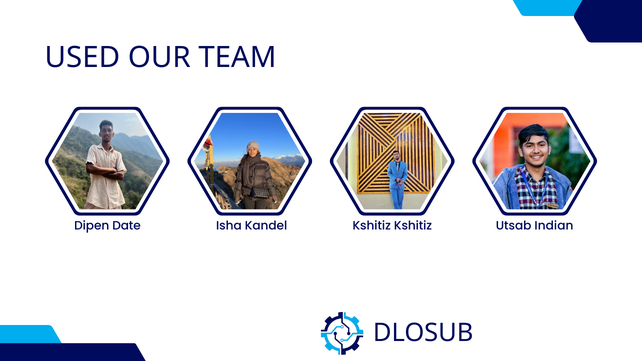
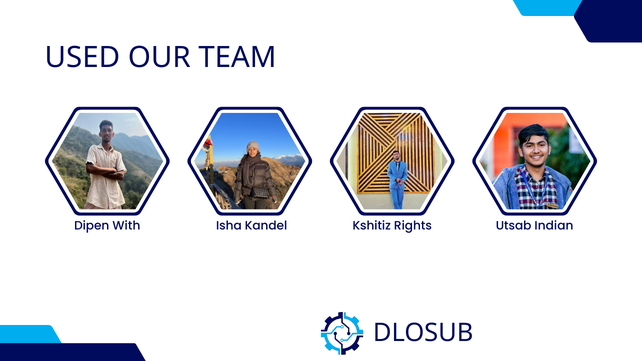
Date: Date -> With
Kshitiz Kshitiz: Kshitiz -> Rights
